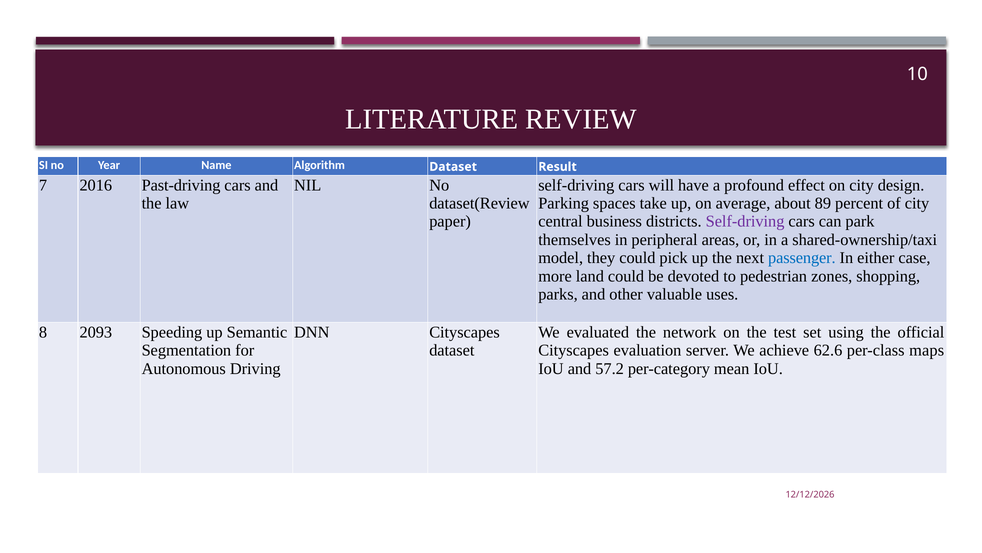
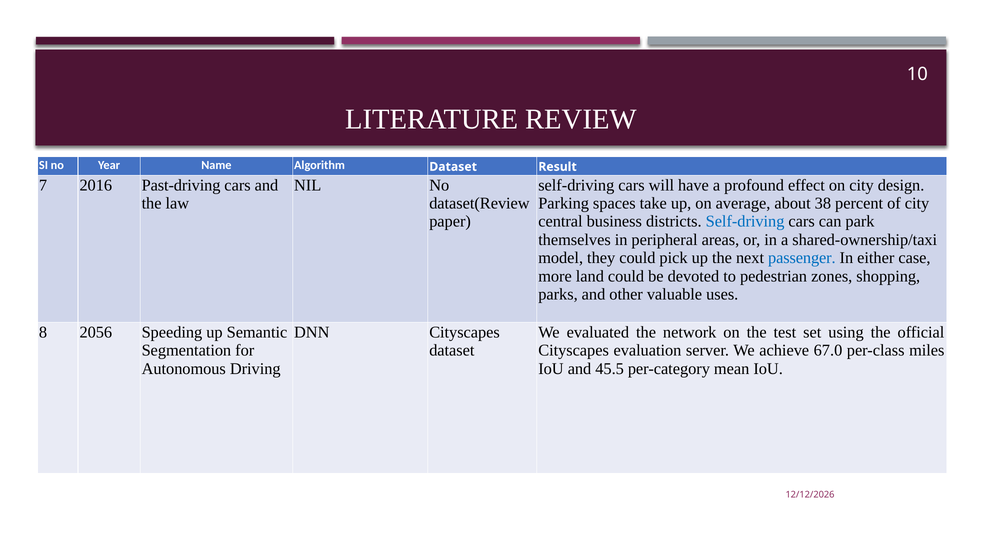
89: 89 -> 38
Self-driving at (745, 221) colour: purple -> blue
2093: 2093 -> 2056
62.6: 62.6 -> 67.0
maps: maps -> miles
57.2: 57.2 -> 45.5
